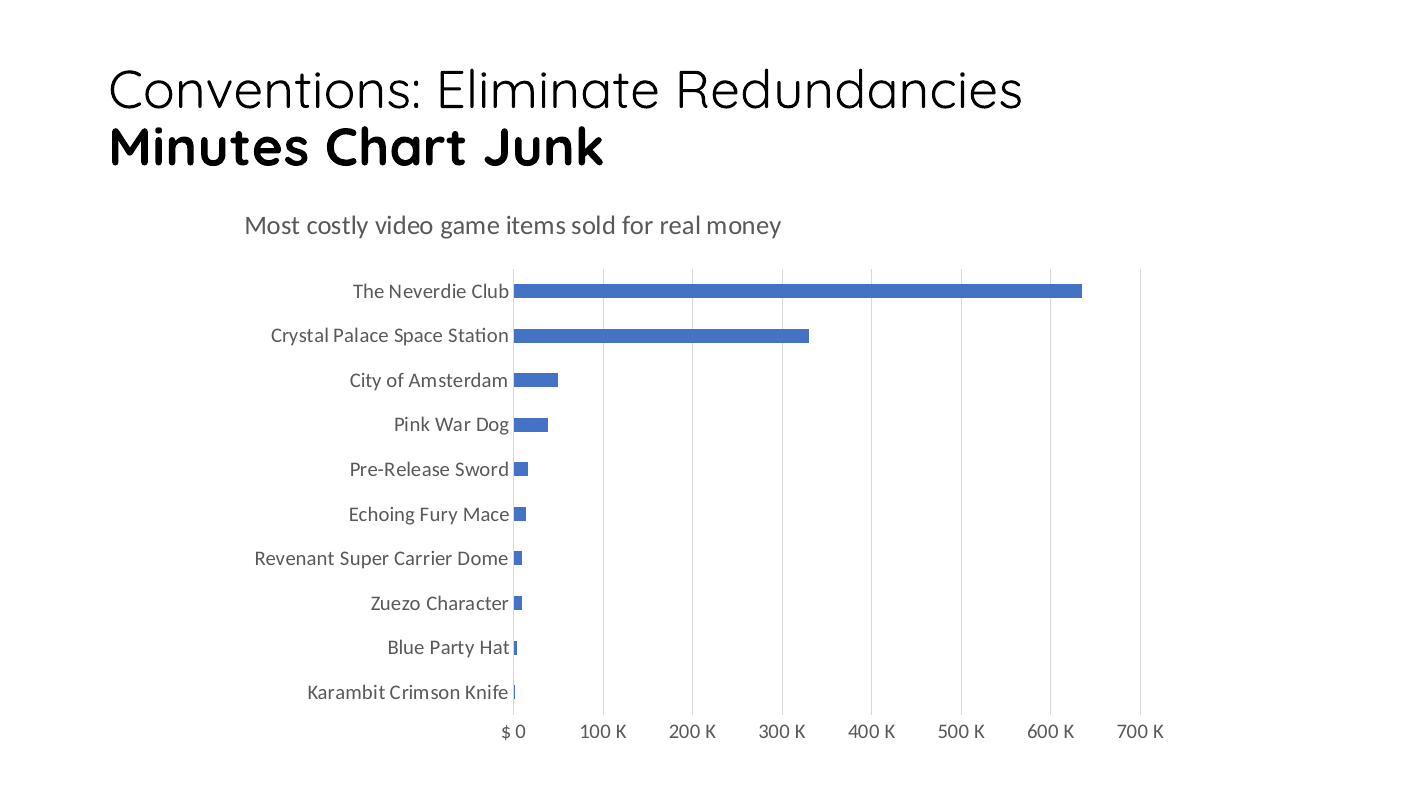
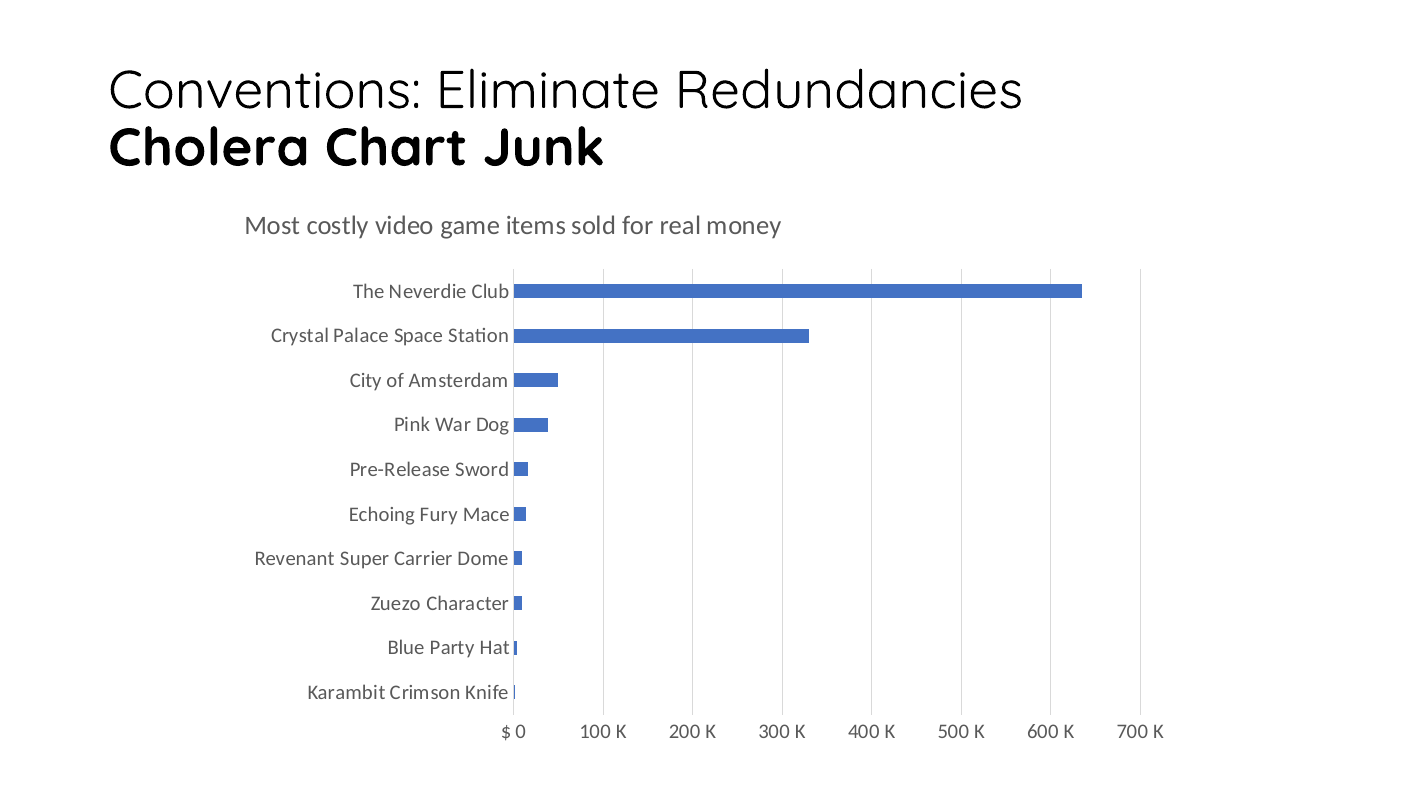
Minutes: Minutes -> Cholera
